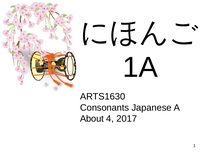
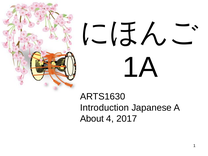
Consonants: Consonants -> Introduction
